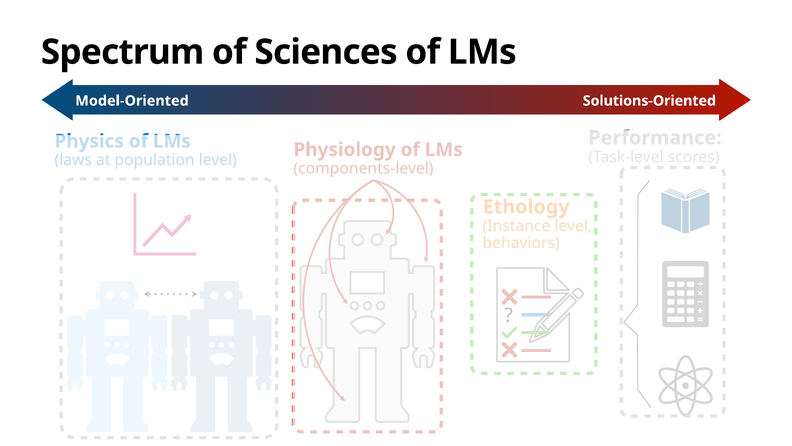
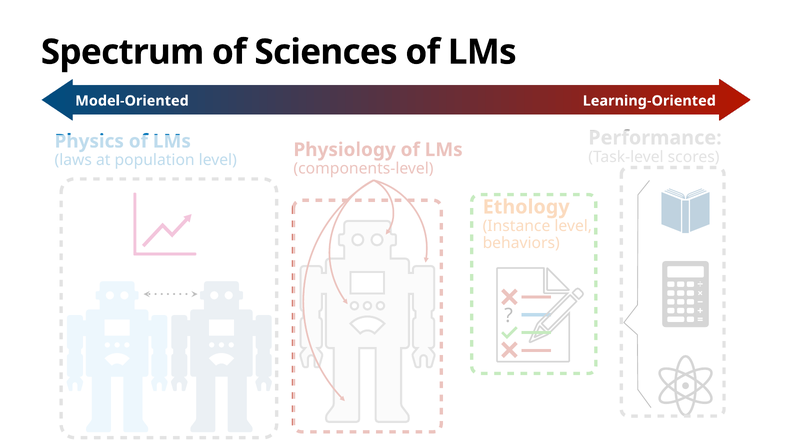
Solutions-Oriented: Solutions-Oriented -> Learning-Oriented
